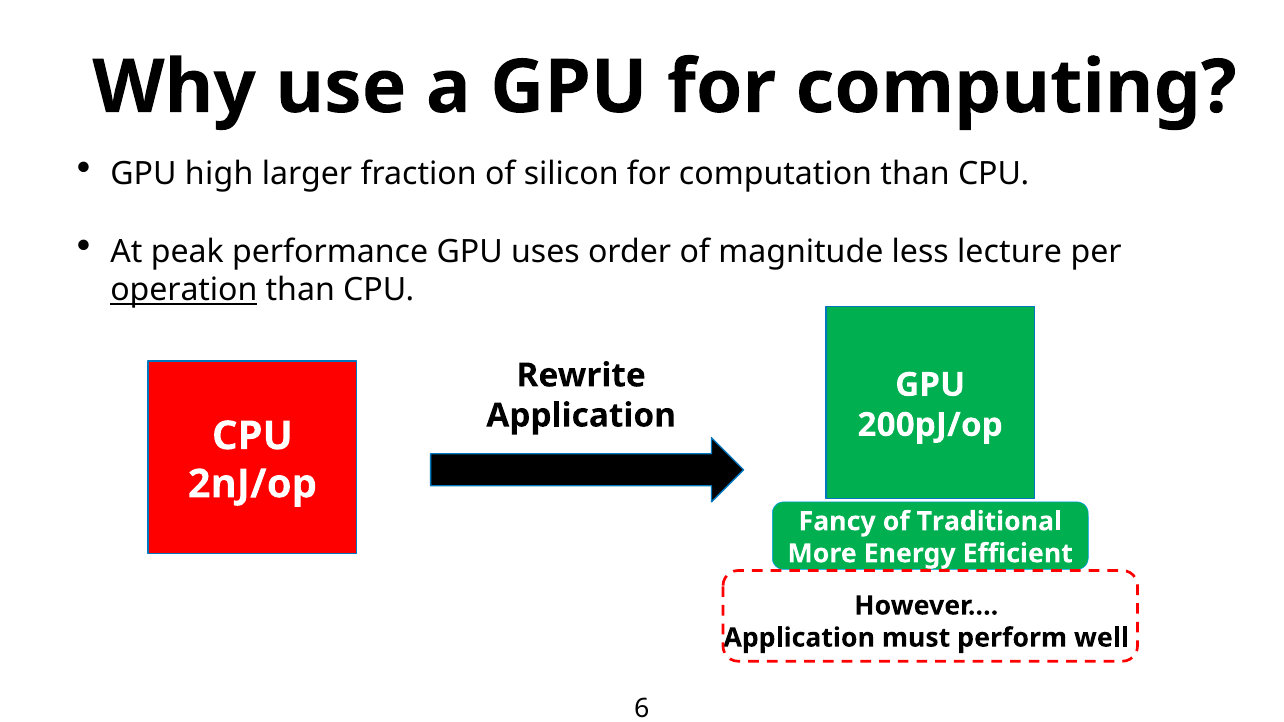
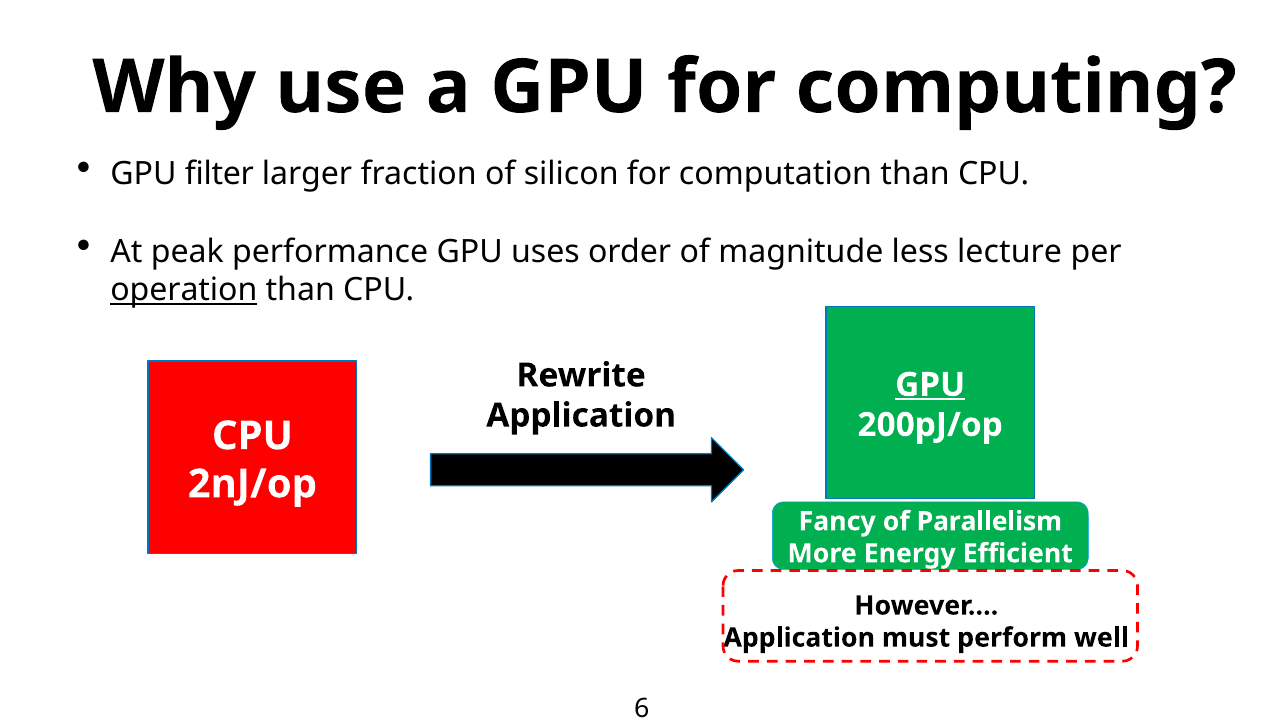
high: high -> filter
GPU at (930, 385) underline: none -> present
Traditional: Traditional -> Parallelism
